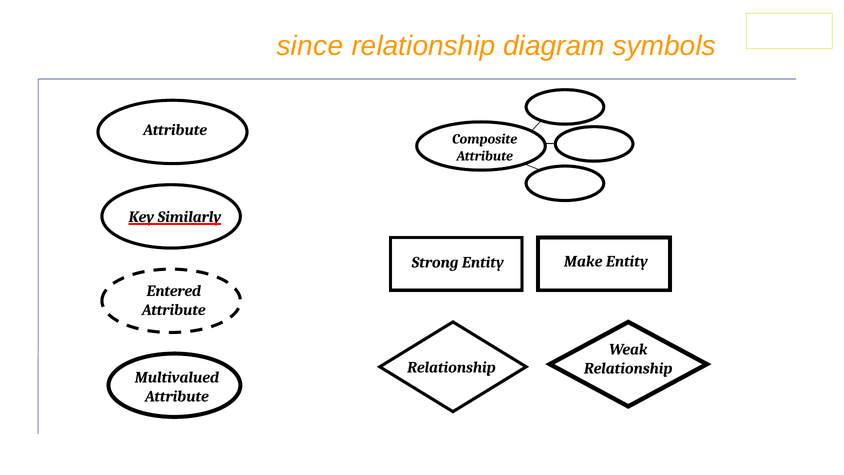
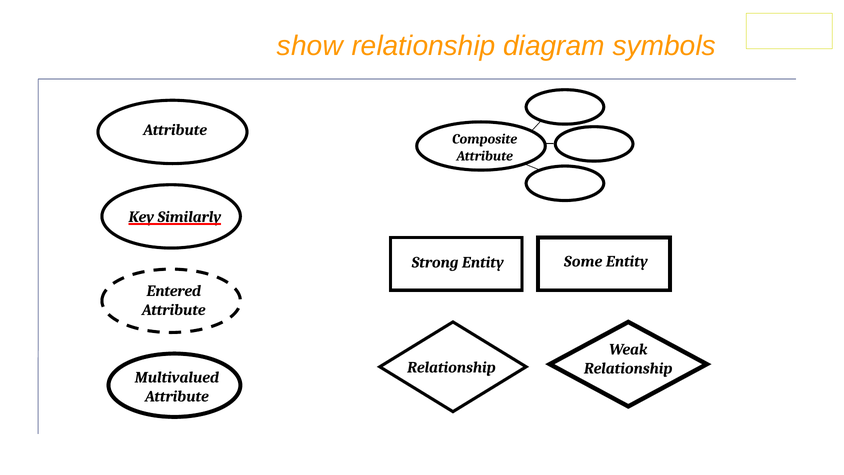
since: since -> show
Make: Make -> Some
